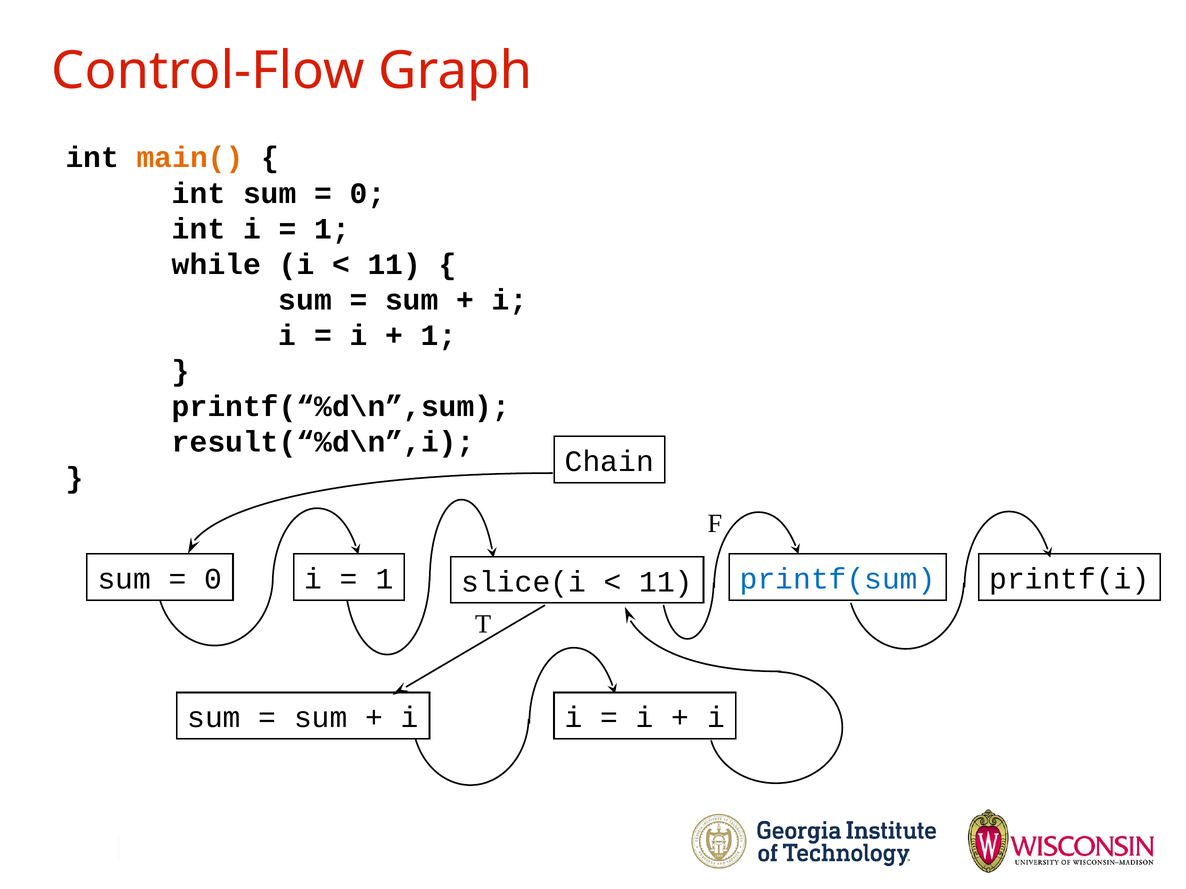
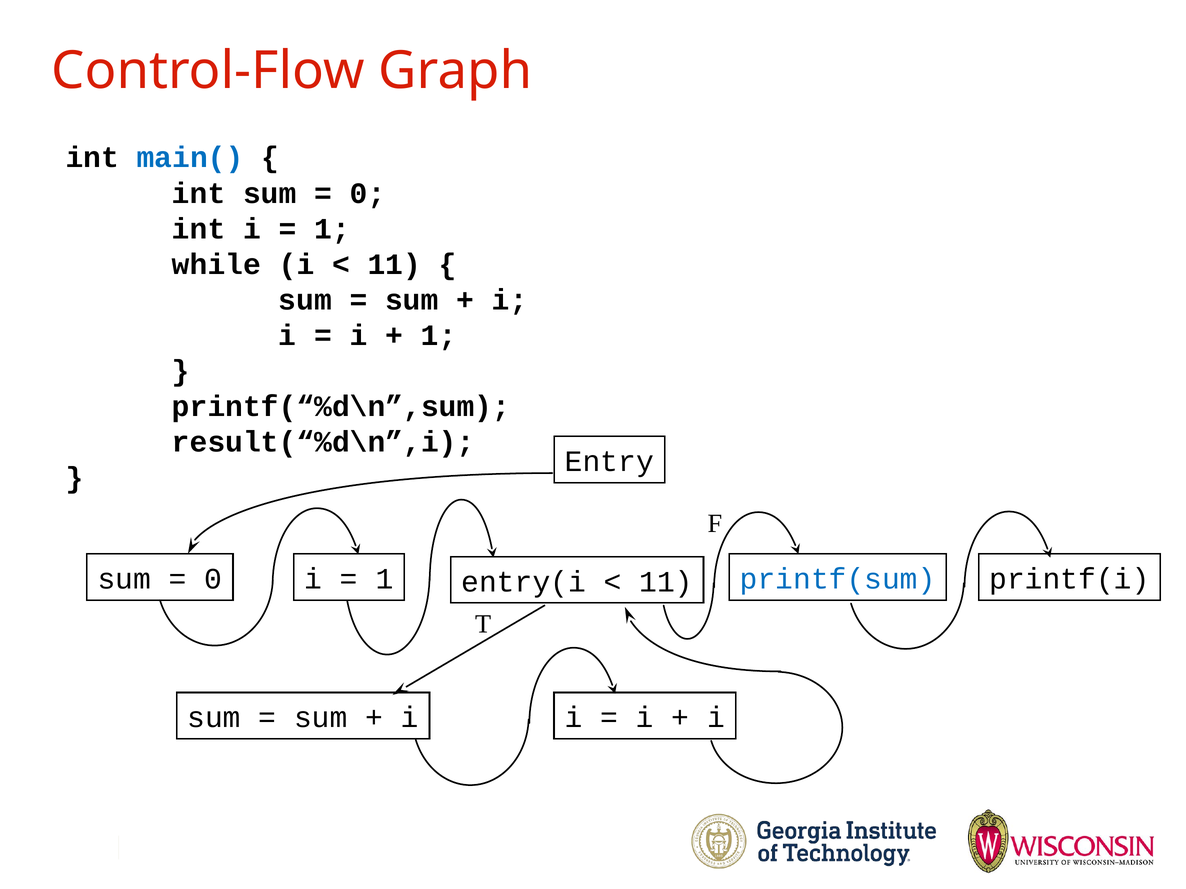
main( colour: orange -> blue
Chain: Chain -> Entry
slice(i: slice(i -> entry(i
